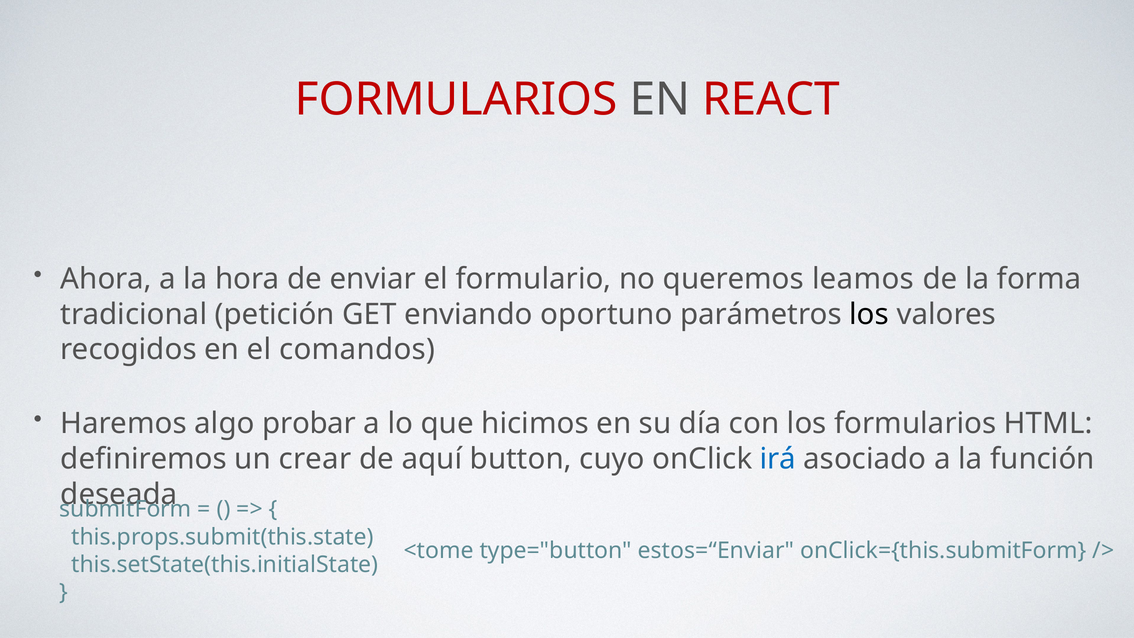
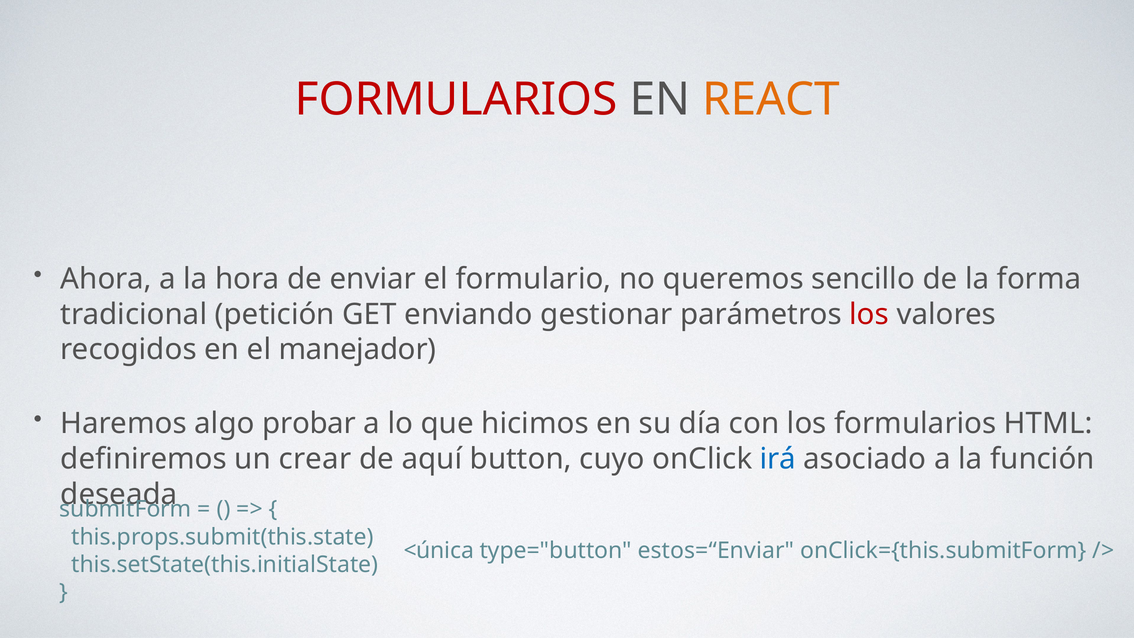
REACT colour: red -> orange
leamos: leamos -> sencillo
oportuno: oportuno -> gestionar
los at (869, 314) colour: black -> red
comandos: comandos -> manejador
<tome: <tome -> <única
